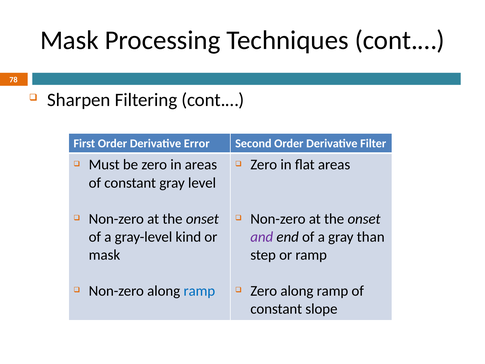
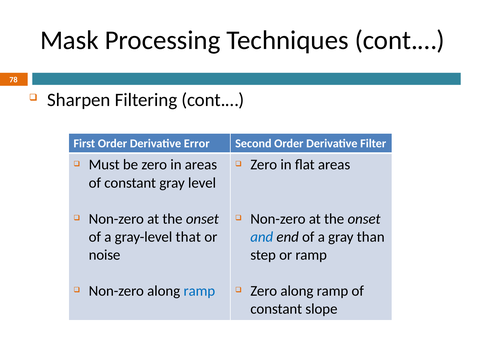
kind: kind -> that
and colour: purple -> blue
mask at (104, 255): mask -> noise
